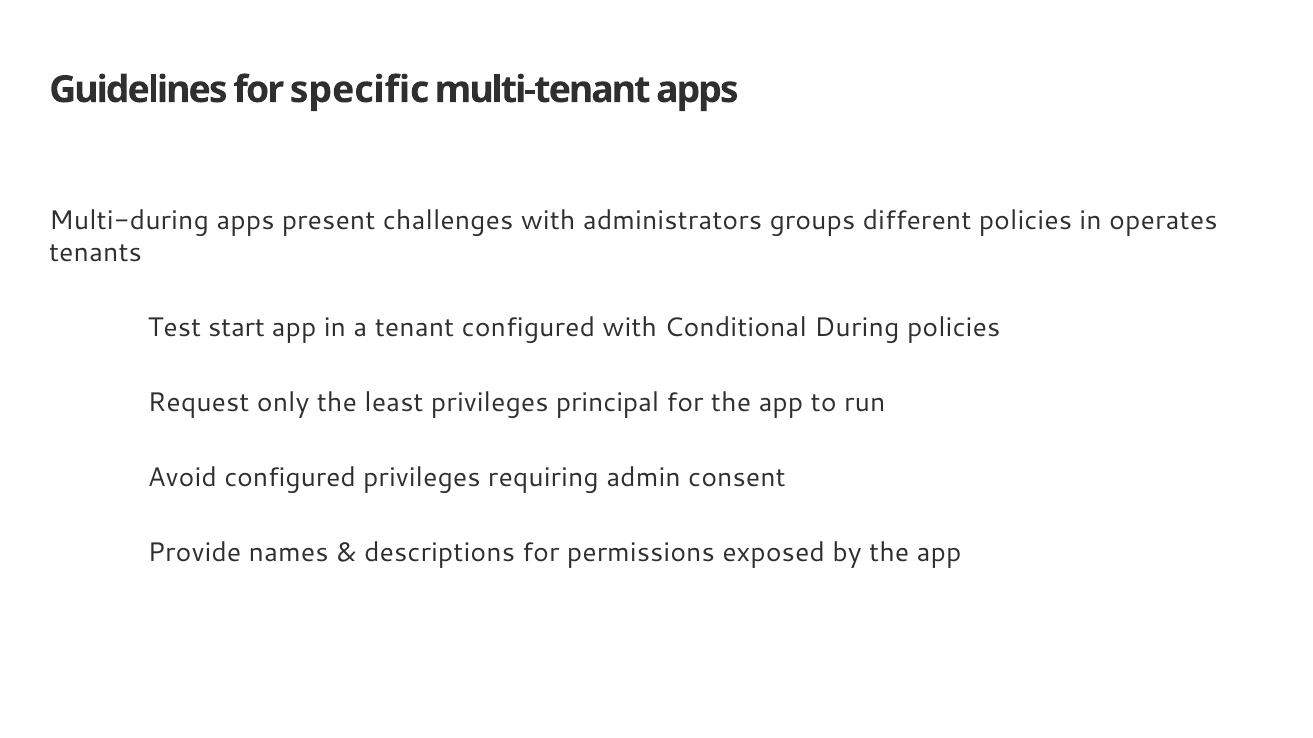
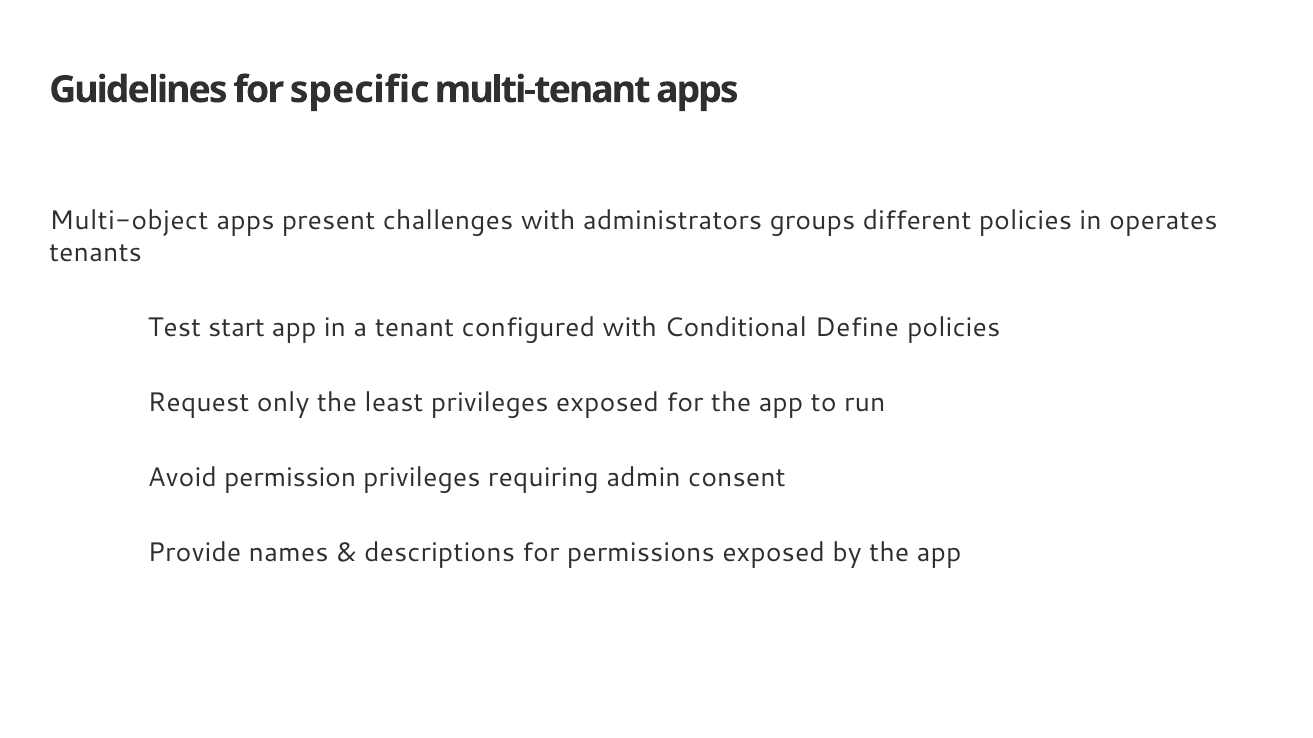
Multi-during: Multi-during -> Multi-object
During: During -> Define
privileges principal: principal -> exposed
Avoid configured: configured -> permission
